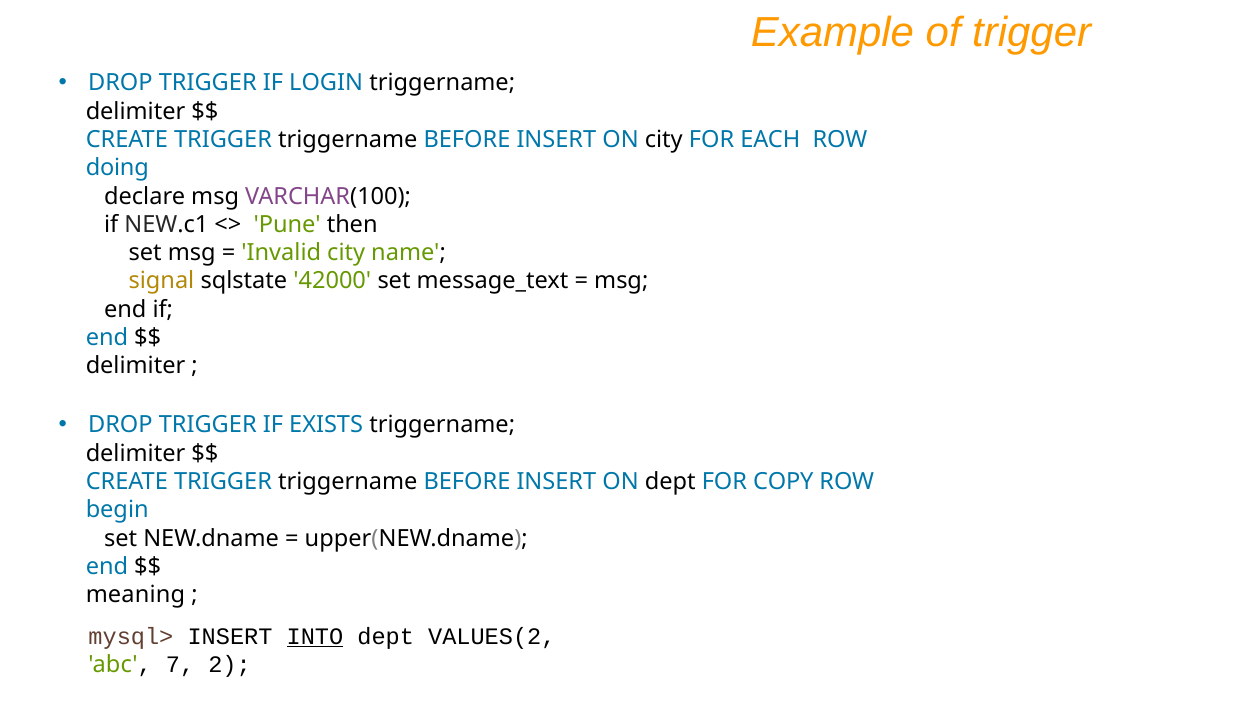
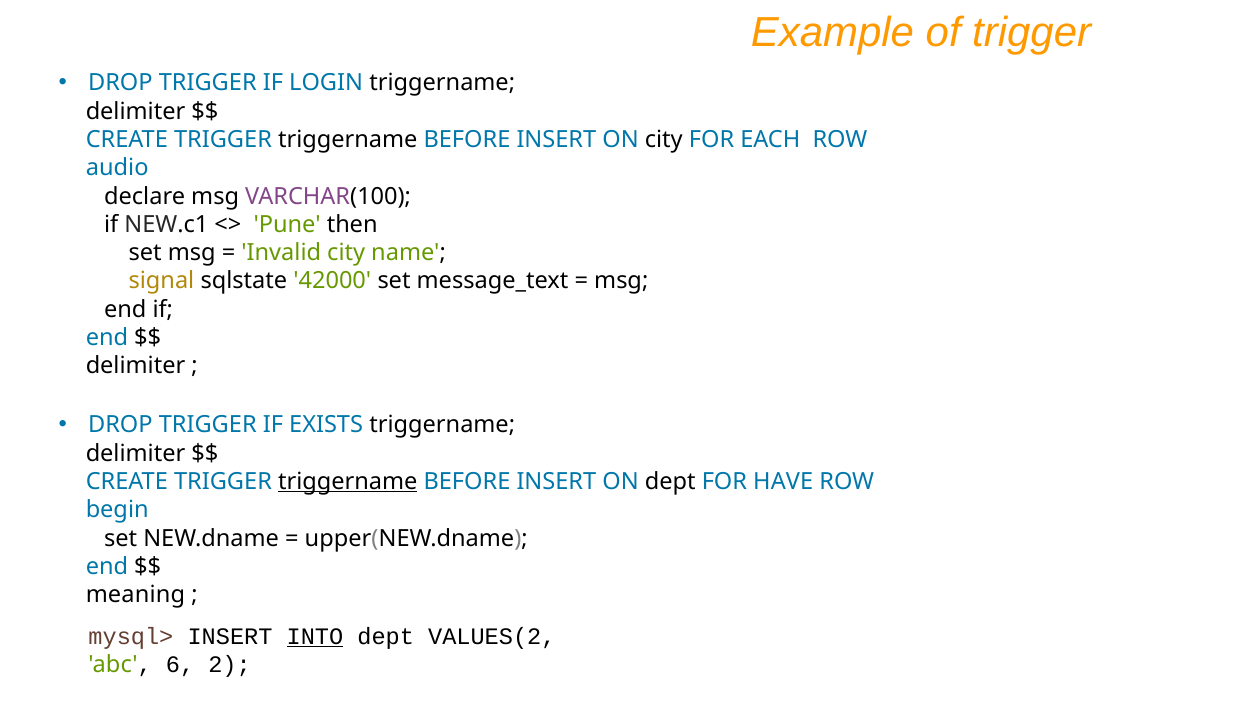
doing: doing -> audio
triggername at (348, 481) underline: none -> present
COPY: COPY -> HAVE
7: 7 -> 6
